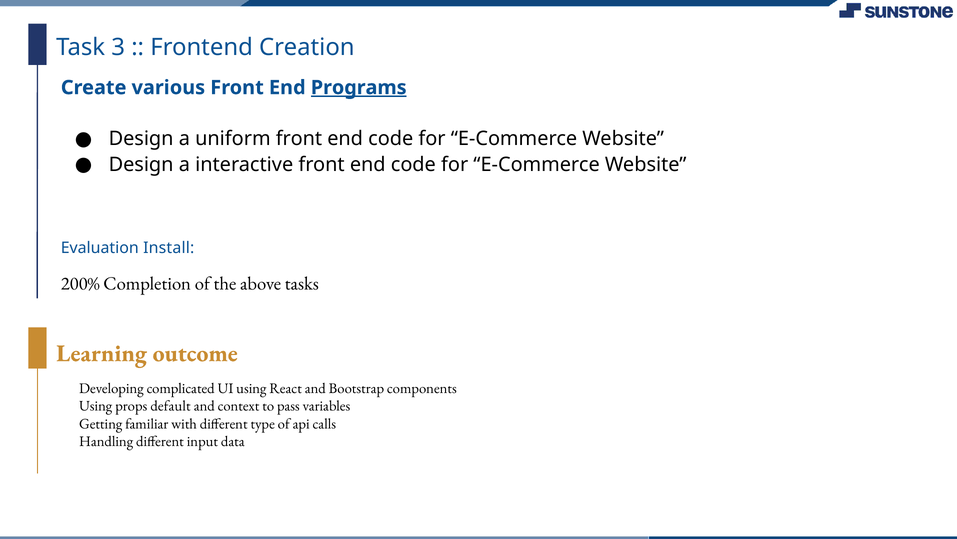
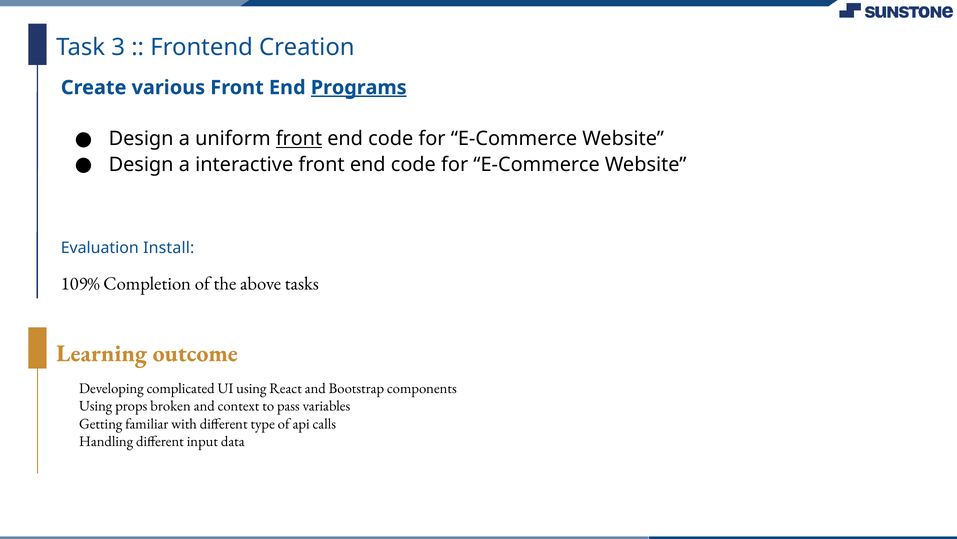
front at (299, 139) underline: none -> present
200%: 200% -> 109%
default: default -> broken
